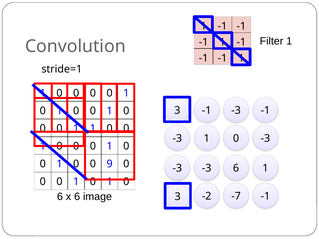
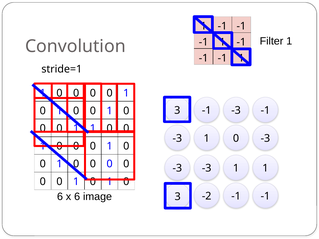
9 at (110, 164): 9 -> 0
-3 -3 6: 6 -> 1
-2 -7: -7 -> -1
